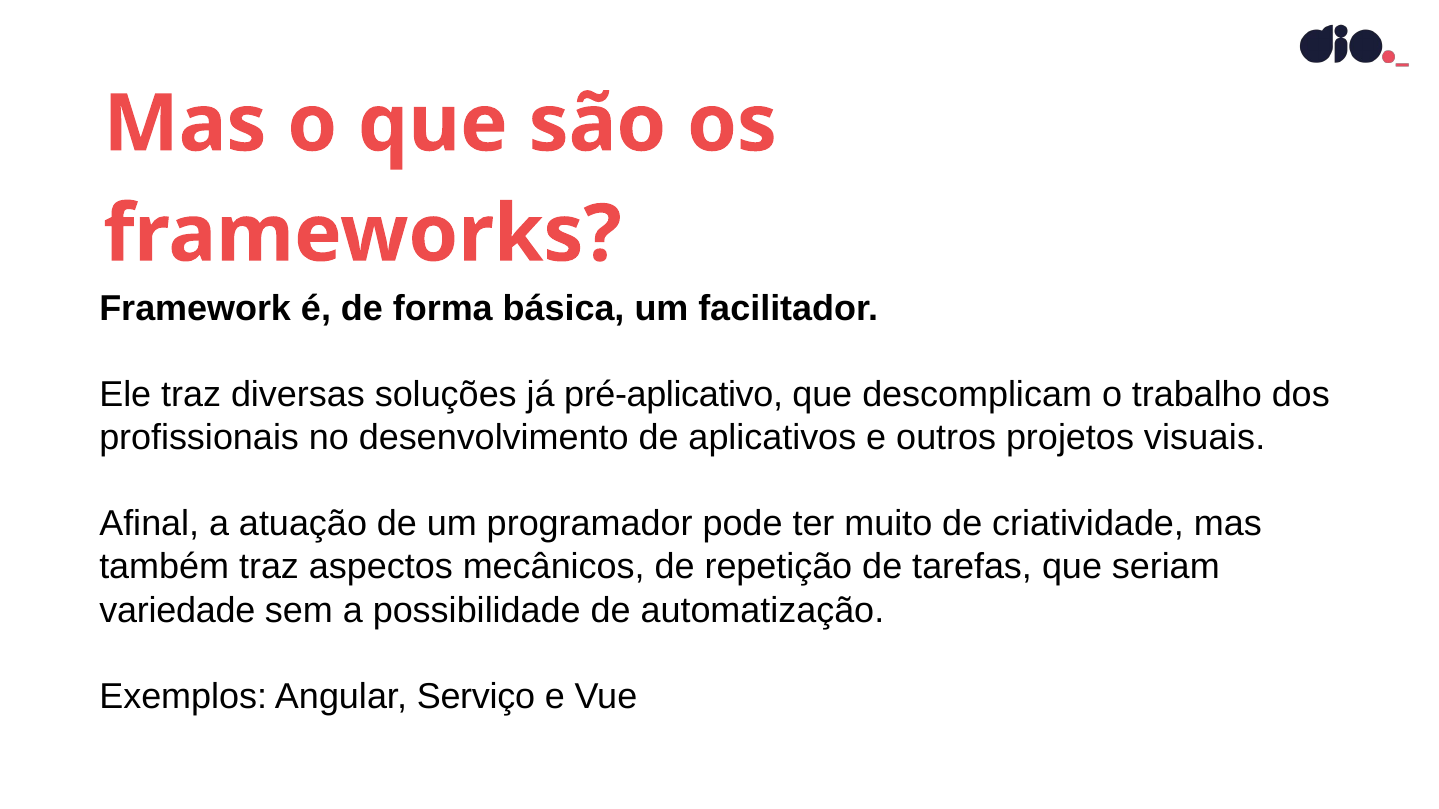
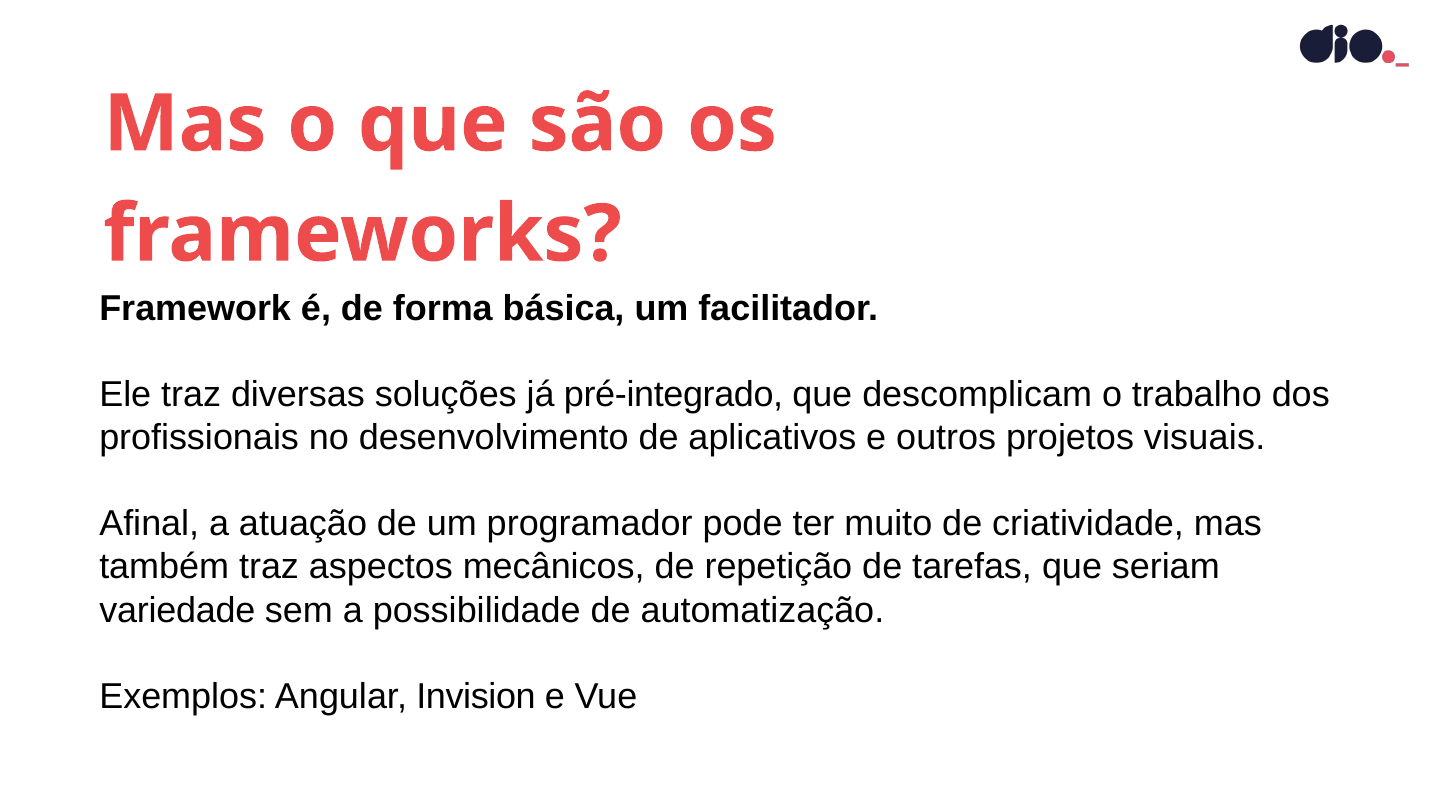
pré-aplicativo: pré-aplicativo -> pré-integrado
Serviço: Serviço -> Invision
